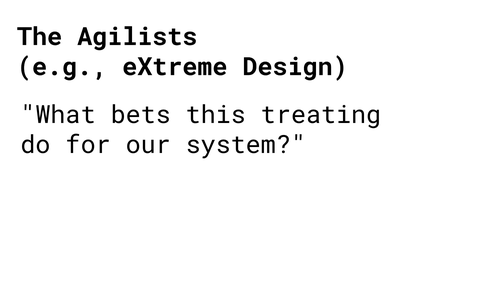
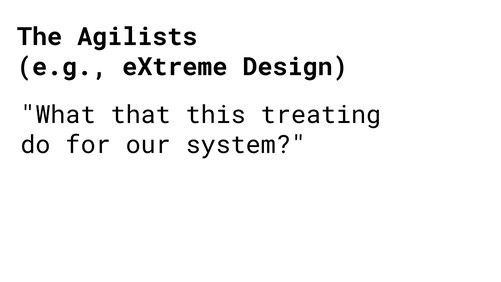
bets: bets -> that
